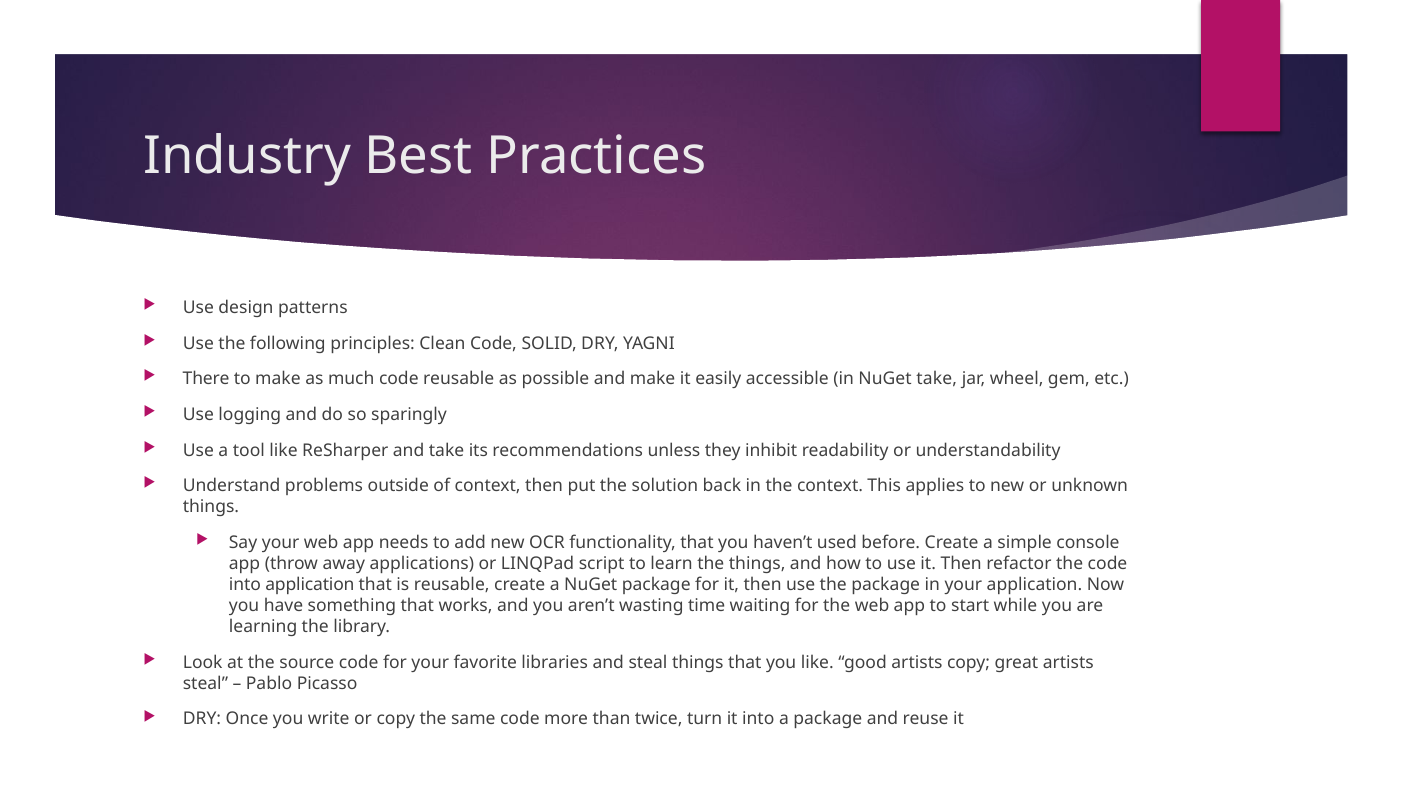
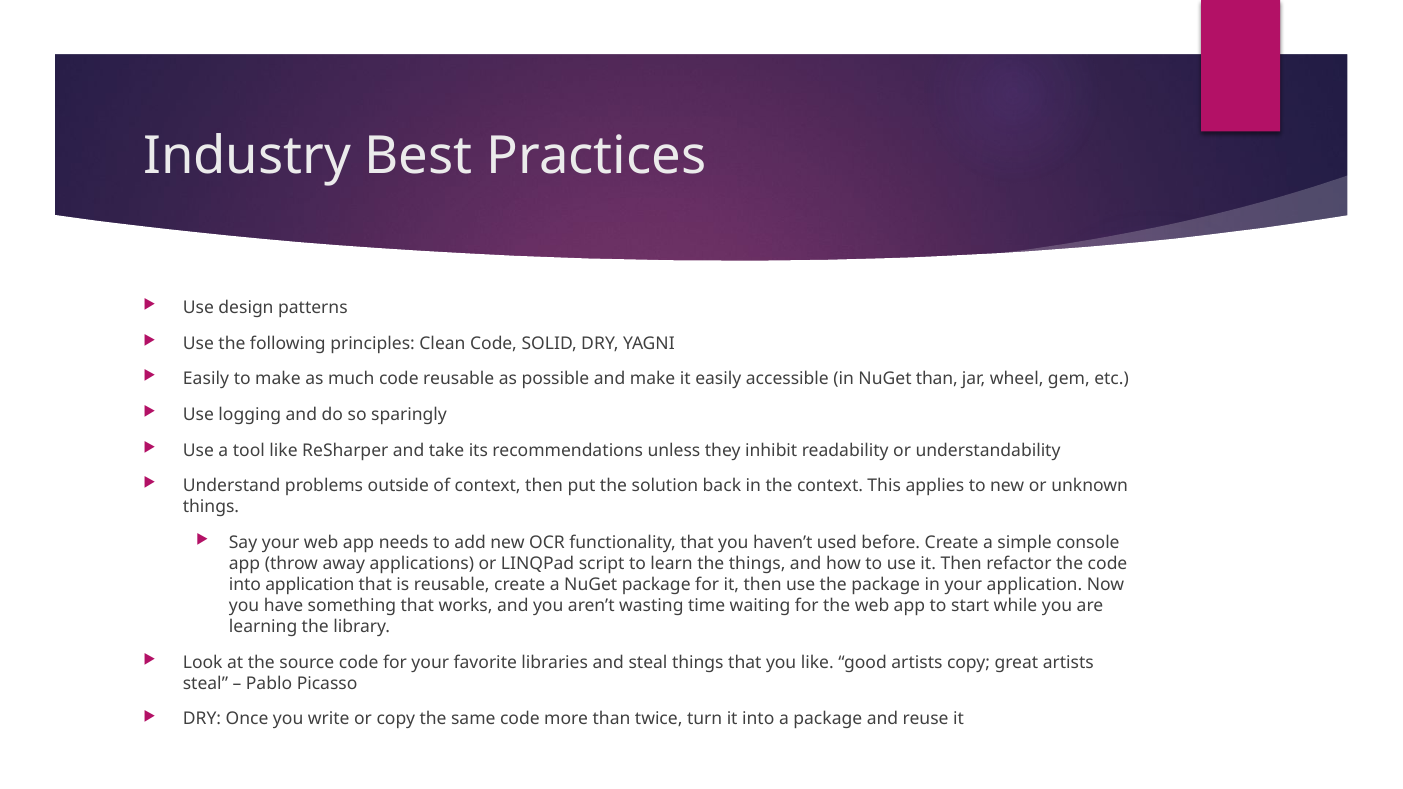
There at (206, 379): There -> Easily
NuGet take: take -> than
